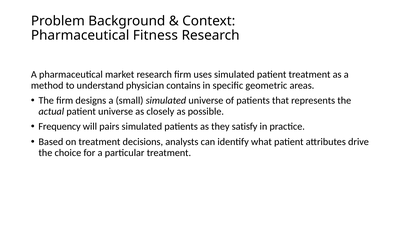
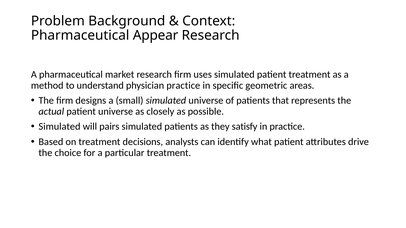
Fitness: Fitness -> Appear
physician contains: contains -> practice
Frequency at (60, 127): Frequency -> Simulated
